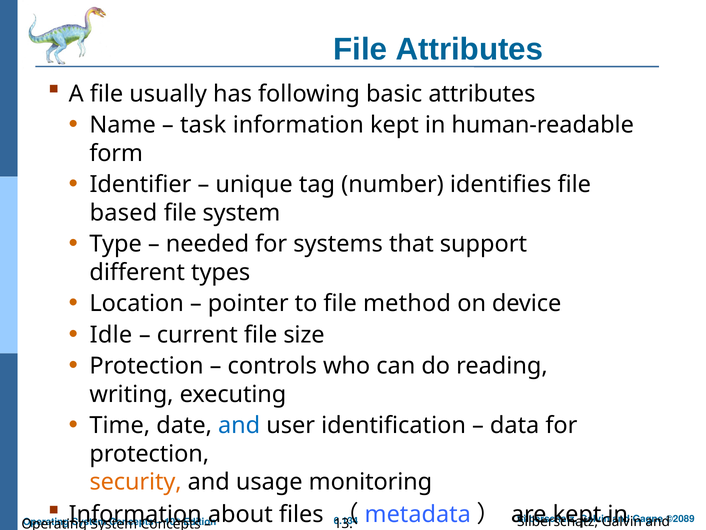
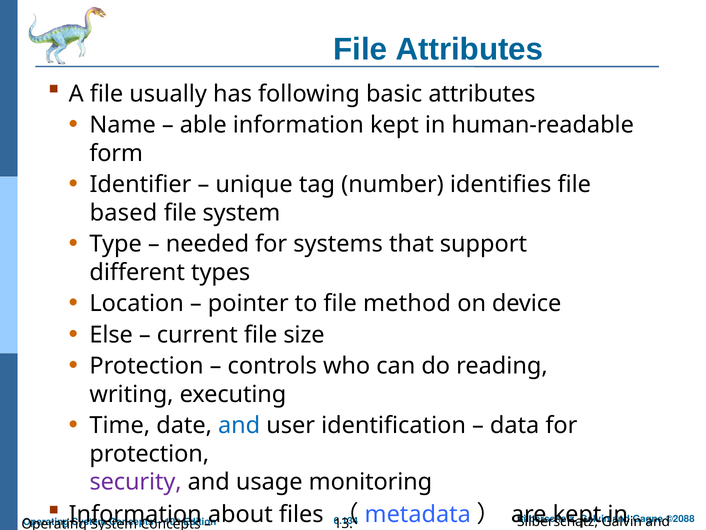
task: task -> able
Idle: Idle -> Else
security colour: orange -> purple
©2089: ©2089 -> ©2088
